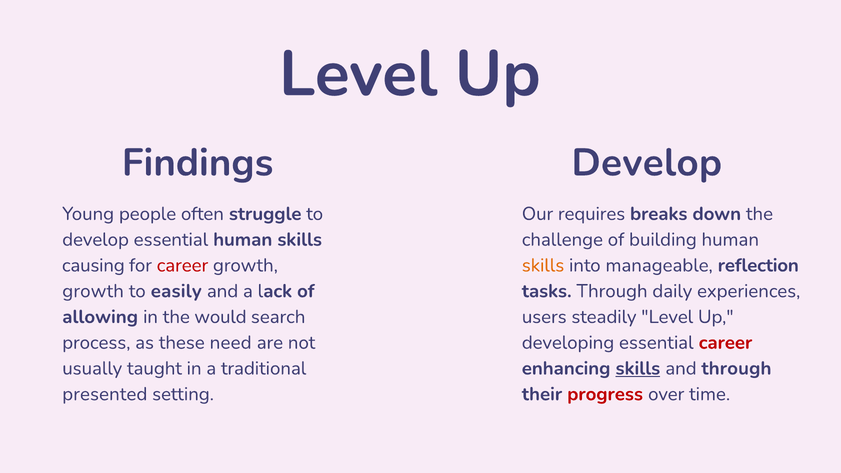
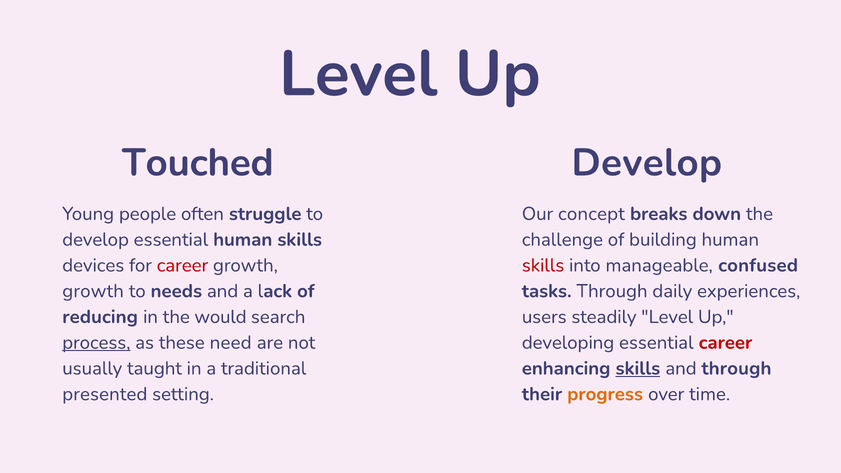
Findings: Findings -> Touched
requires: requires -> concept
causing: causing -> devices
skills at (543, 265) colour: orange -> red
reflection: reflection -> confused
easily: easily -> needs
allowing: allowing -> reducing
process underline: none -> present
progress colour: red -> orange
